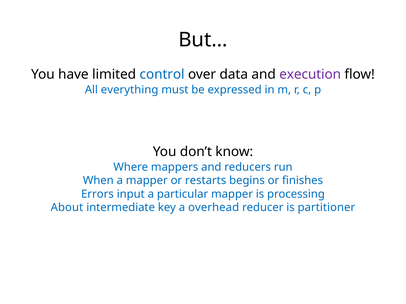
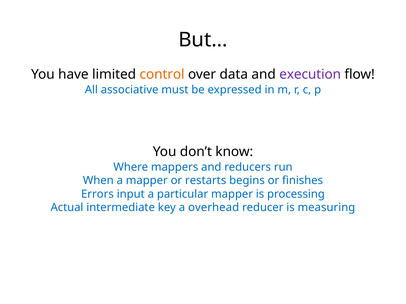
control colour: blue -> orange
everything: everything -> associative
About: About -> Actual
partitioner: partitioner -> measuring
